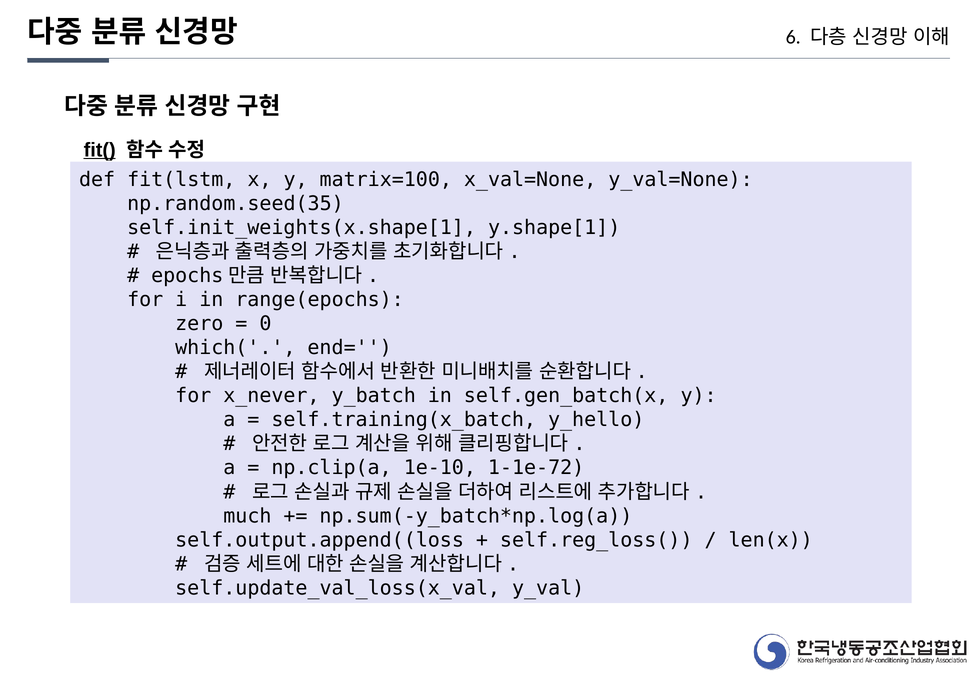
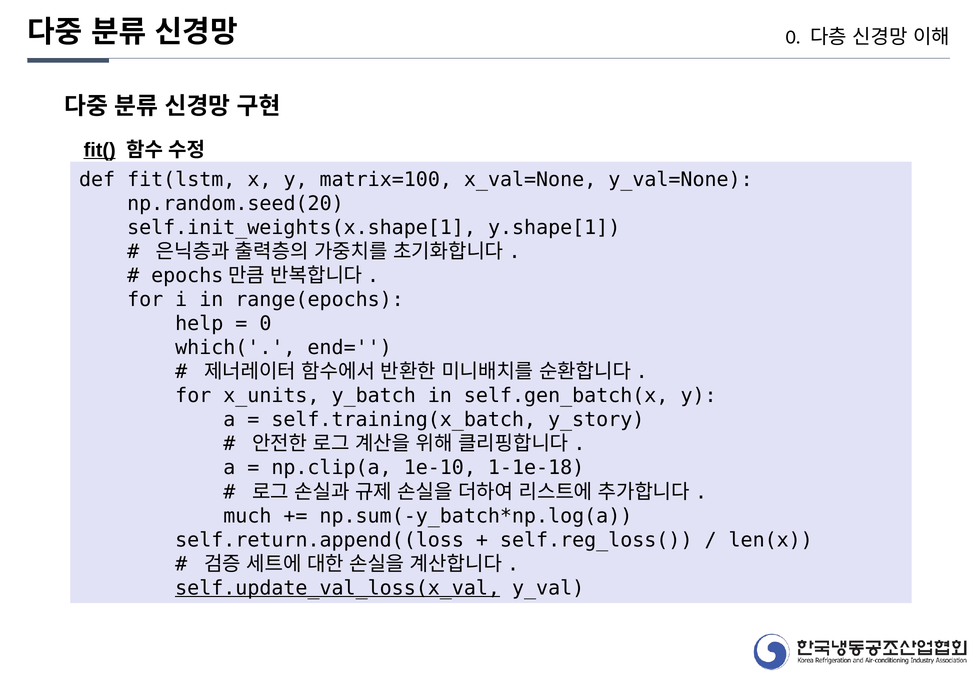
6 at (793, 37): 6 -> 0
np.random.seed(35: np.random.seed(35 -> np.random.seed(20
zero: zero -> help
x_never: x_never -> x_units
y_hello: y_hello -> y_story
1-1e-72: 1-1e-72 -> 1-1e-18
self.output.append((loss: self.output.append((loss -> self.return.append((loss
self.update_val_loss(x_val underline: none -> present
